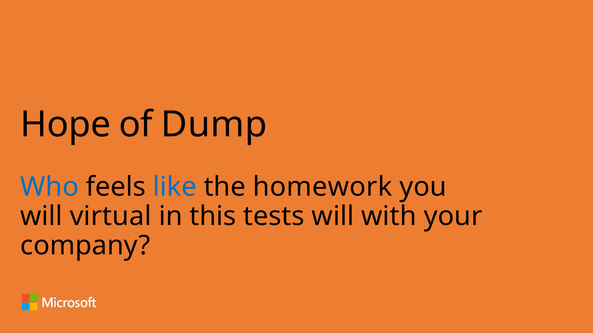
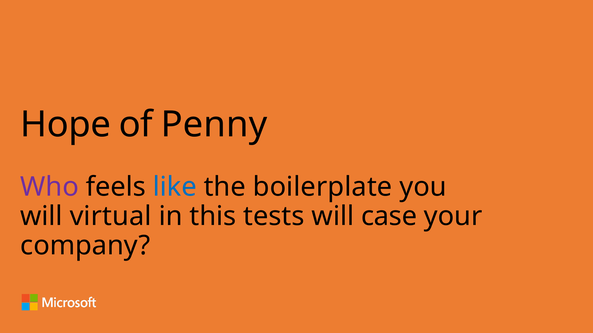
Dump: Dump -> Penny
Who colour: blue -> purple
homework: homework -> boilerplate
with: with -> case
